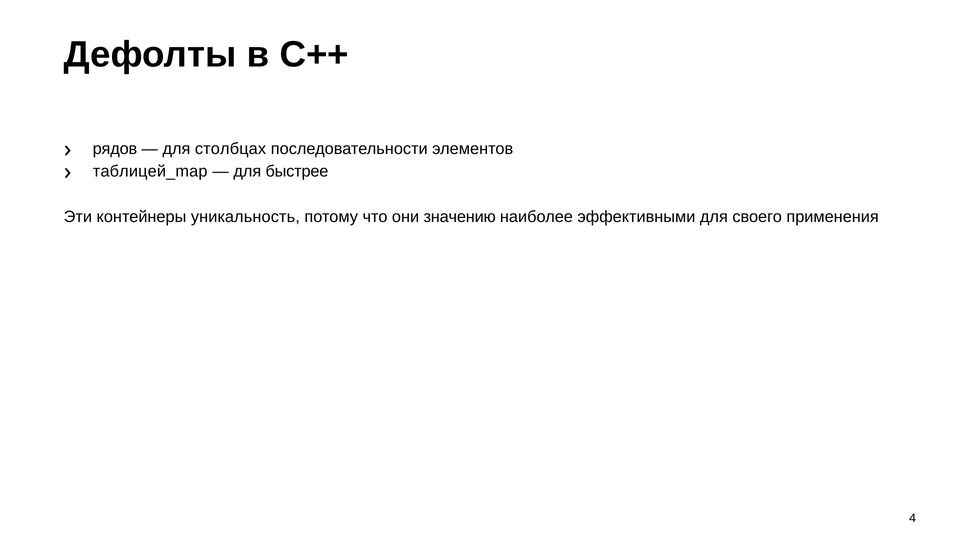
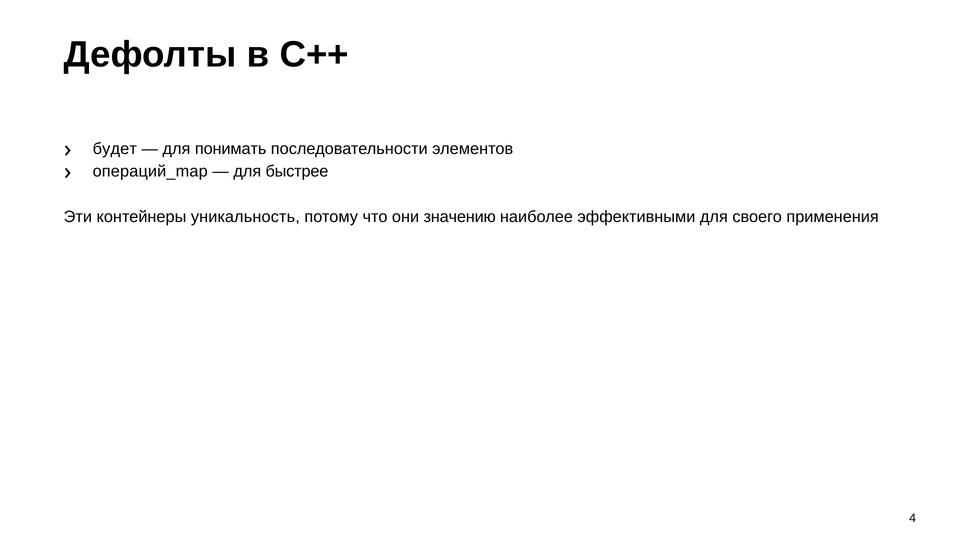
рядов: рядов -> будет
столбцах: столбцах -> понимать
таблицей_map: таблицей_map -> операций_map
